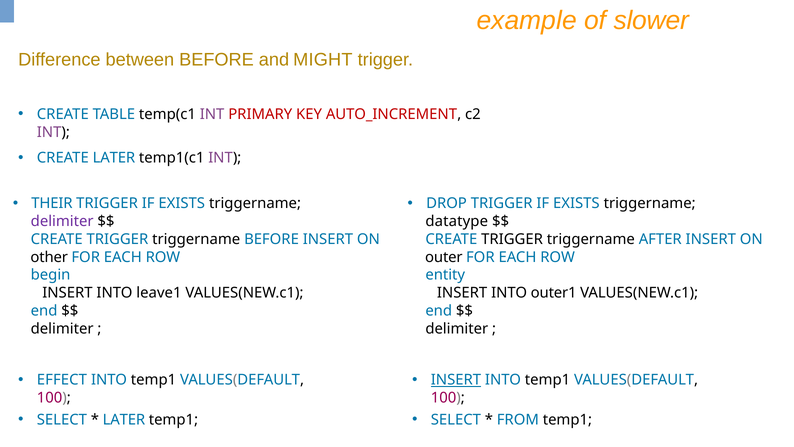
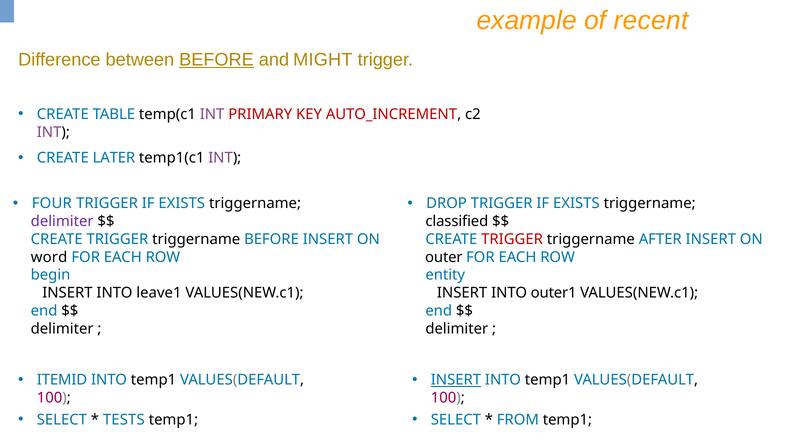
slower: slower -> recent
BEFORE at (217, 60) underline: none -> present
THEIR: THEIR -> FOUR
datatype: datatype -> classified
TRIGGER at (512, 239) colour: black -> red
other: other -> word
EFFECT: EFFECT -> ITEMID
LATER at (124, 419): LATER -> TESTS
